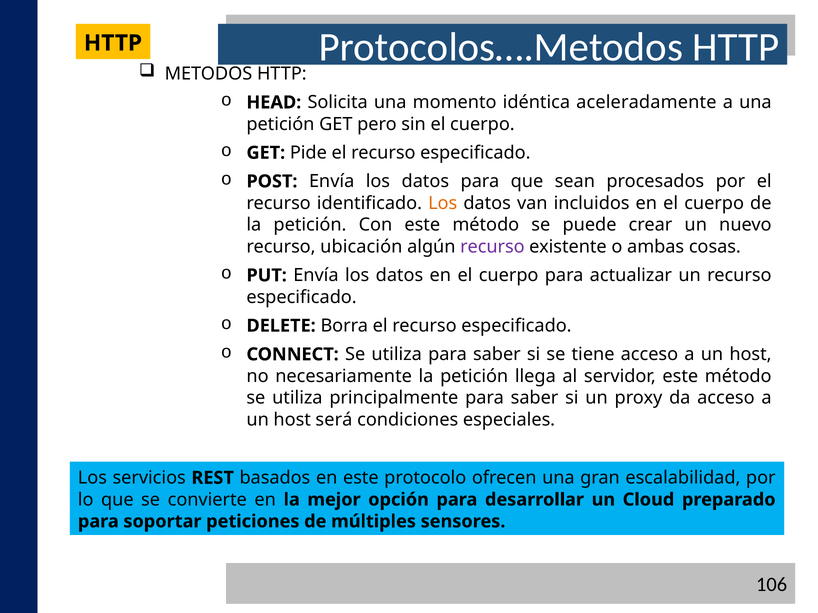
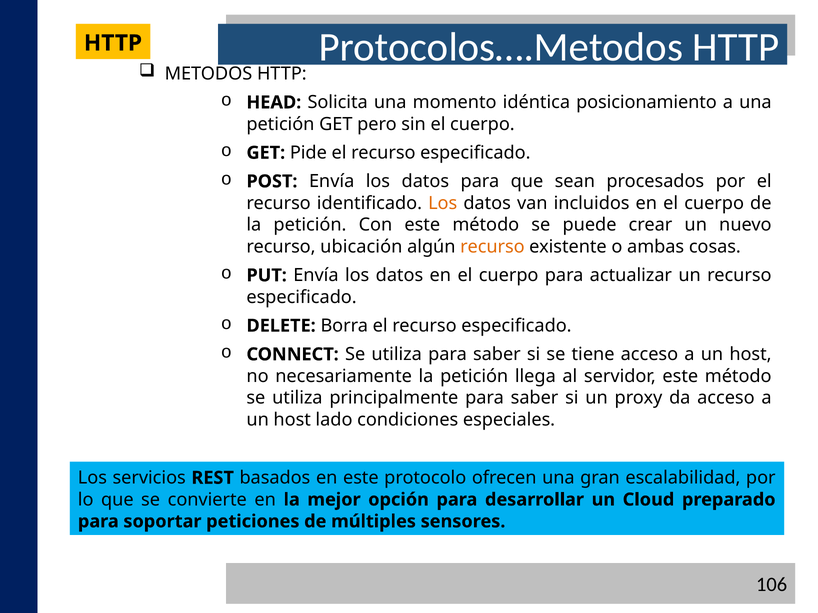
aceleradamente: aceleradamente -> posicionamiento
recurso at (492, 247) colour: purple -> orange
será: será -> lado
